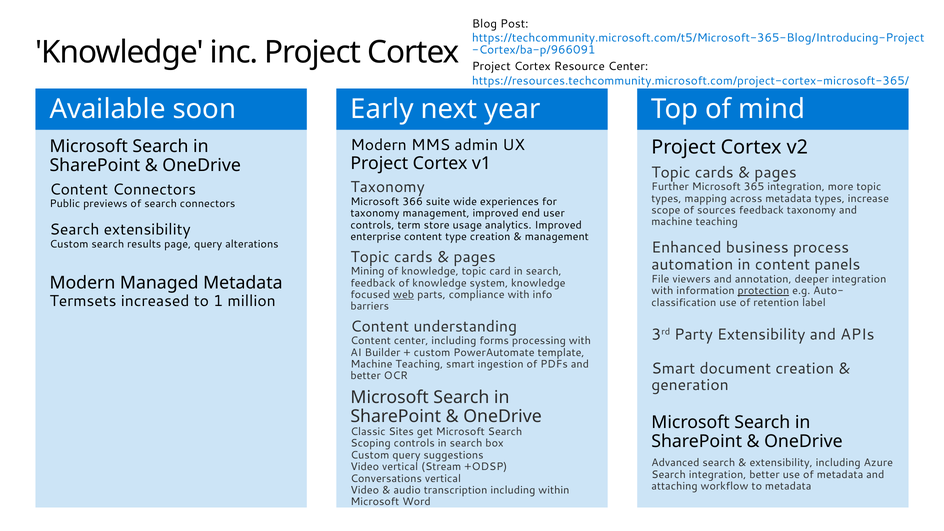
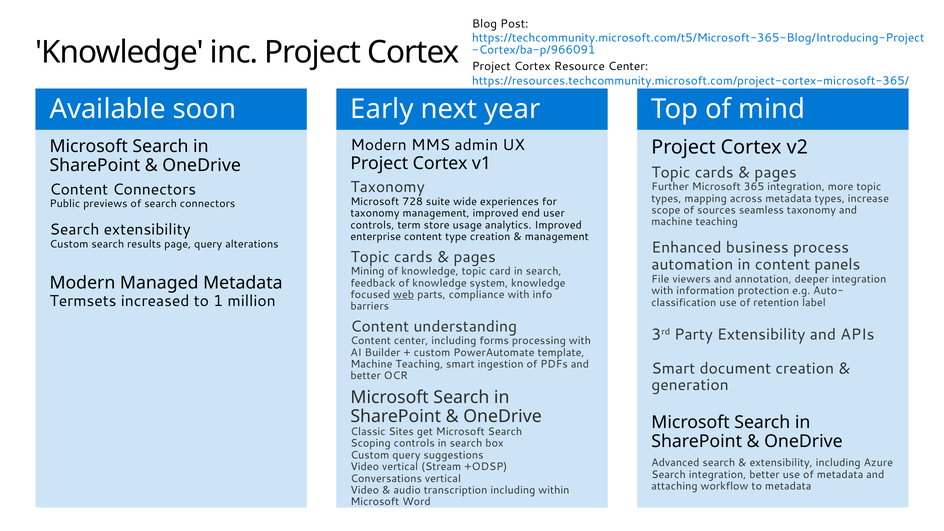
366: 366 -> 728
sources feedback: feedback -> seamless
protection underline: present -> none
